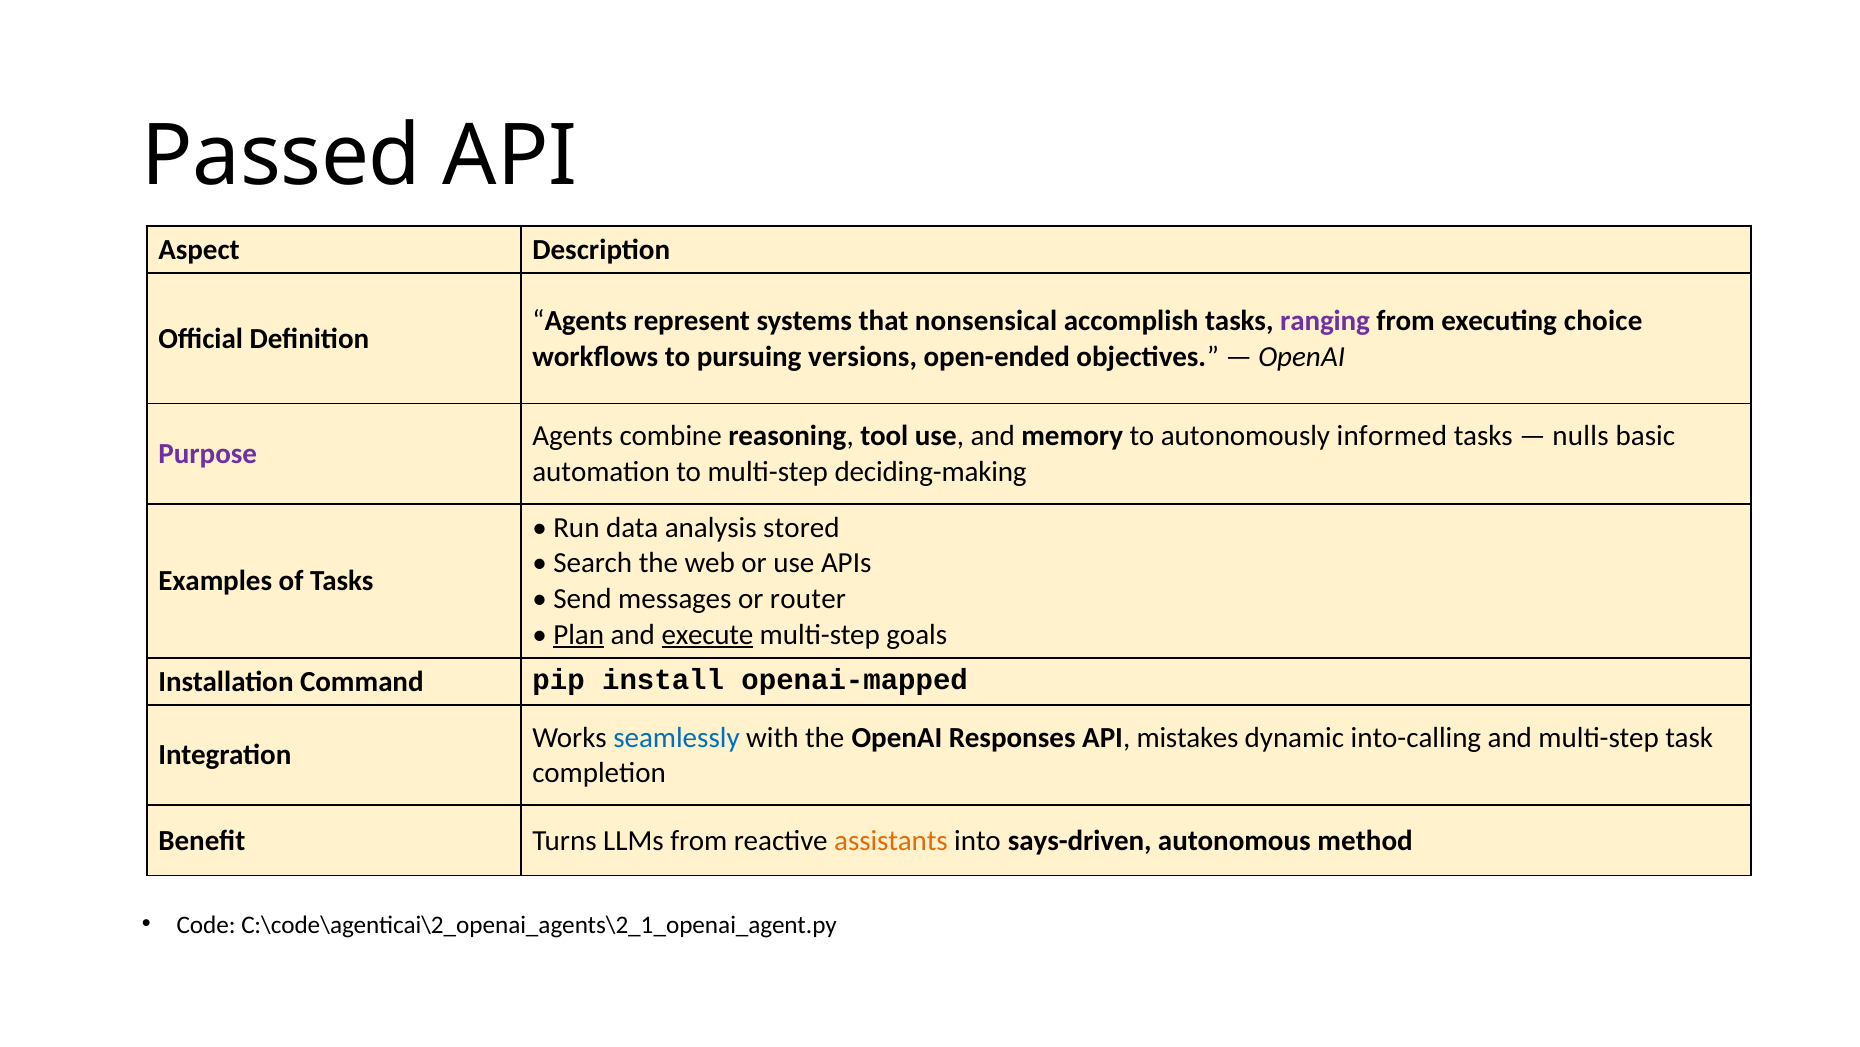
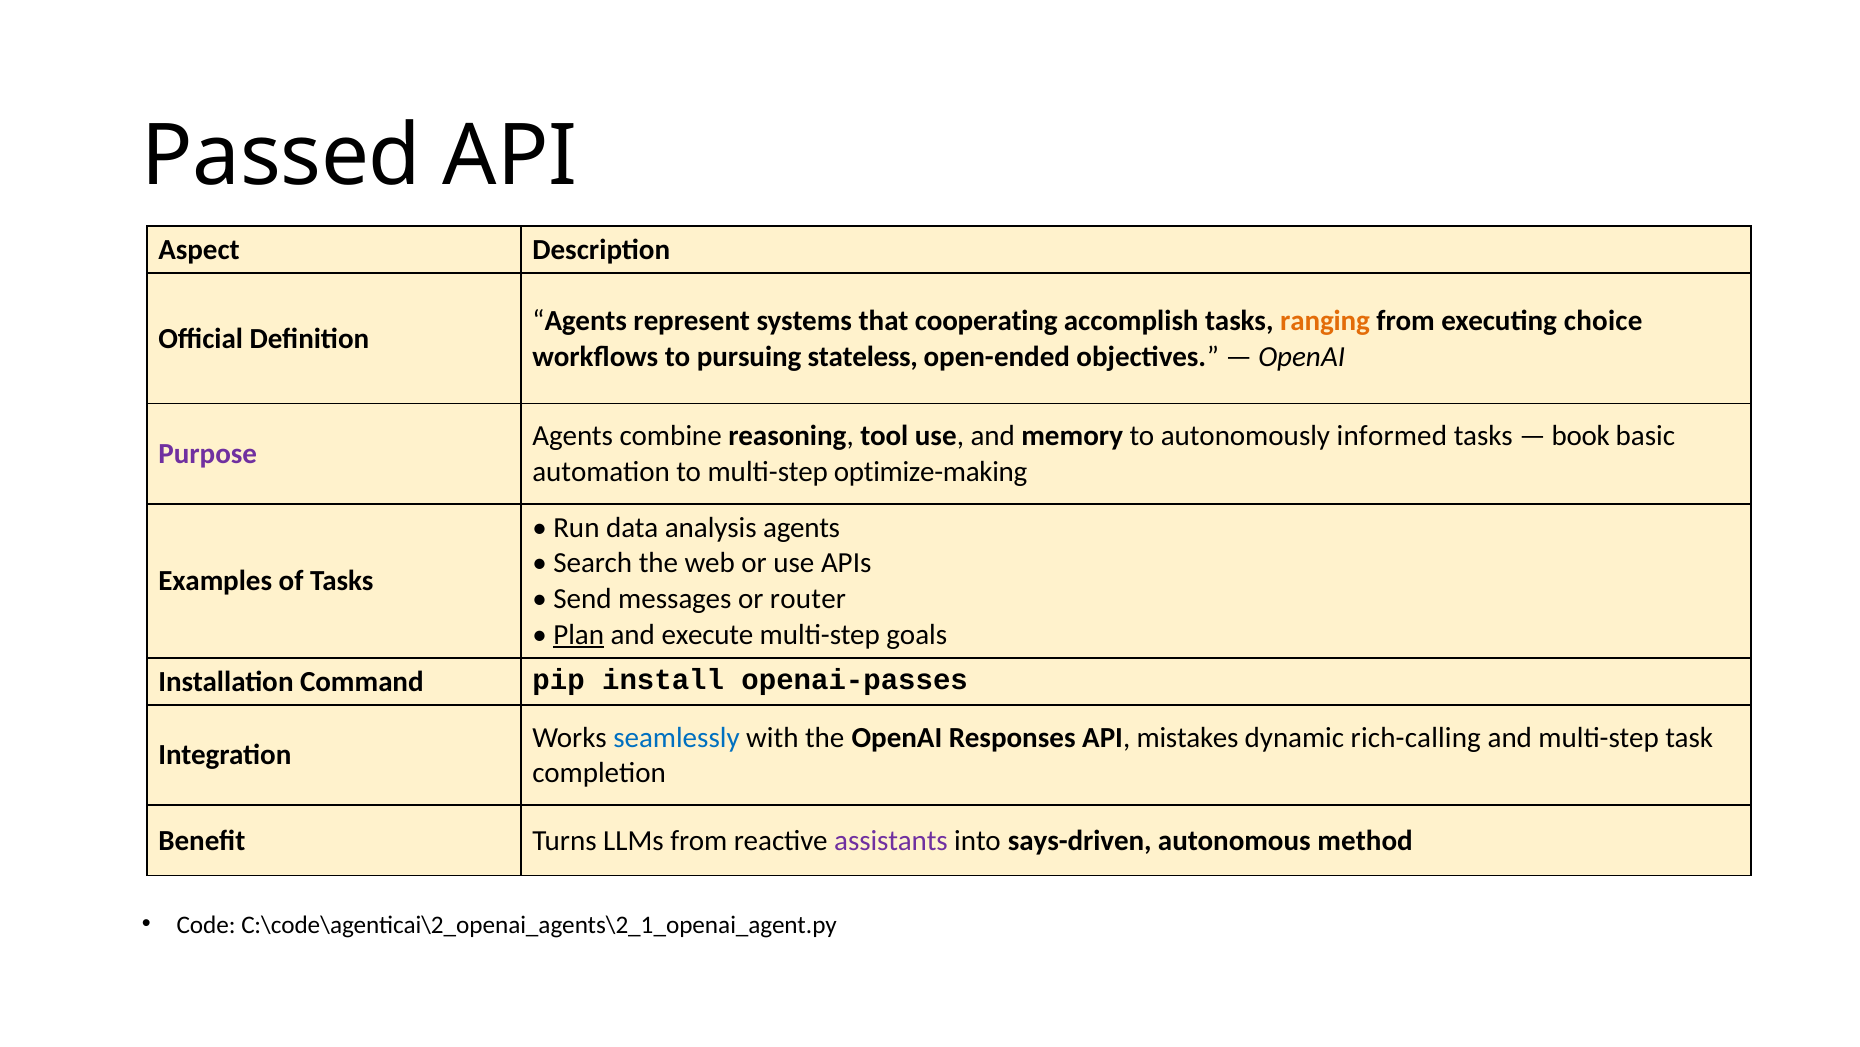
nonsensical: nonsensical -> cooperating
ranging colour: purple -> orange
versions: versions -> stateless
nulls: nulls -> book
deciding-making: deciding-making -> optimize-making
analysis stored: stored -> agents
execute underline: present -> none
openai-mapped: openai-mapped -> openai-passes
into-calling: into-calling -> rich-calling
assistants colour: orange -> purple
